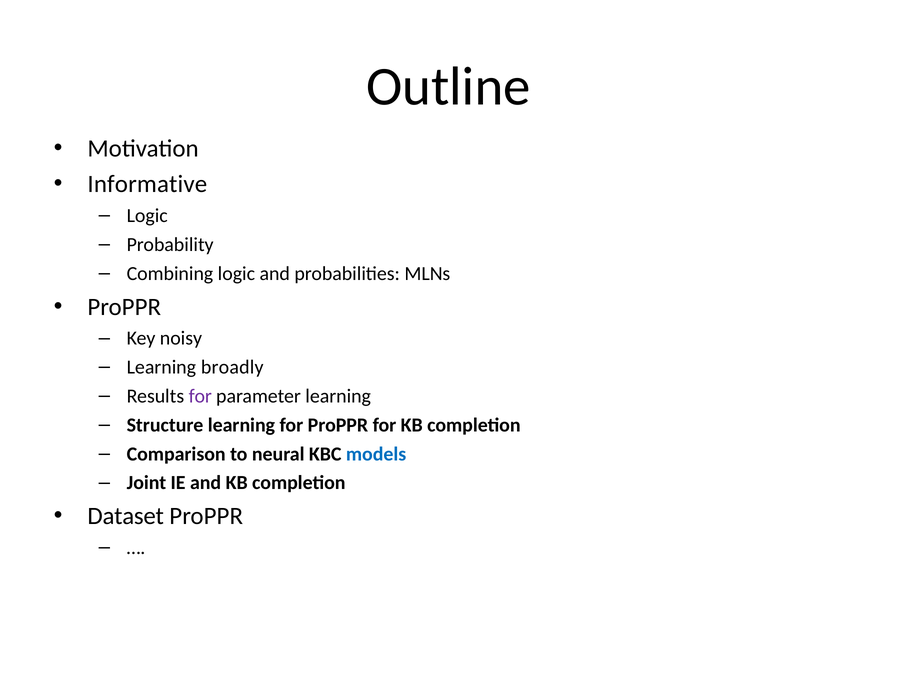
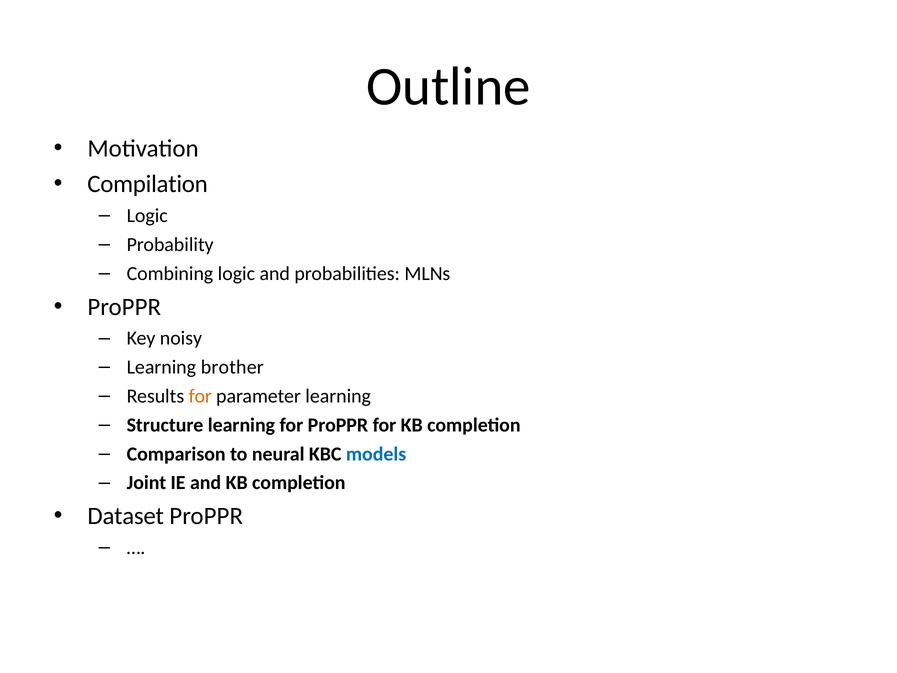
Informative: Informative -> Compilation
broadly: broadly -> brother
for at (200, 396) colour: purple -> orange
